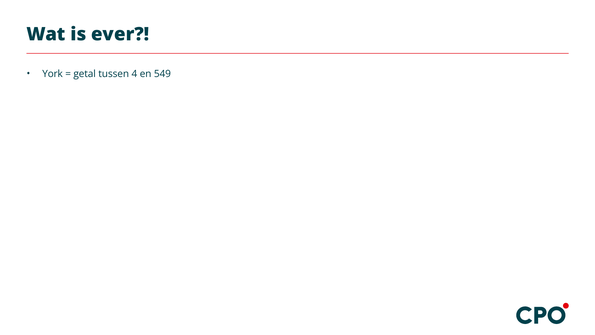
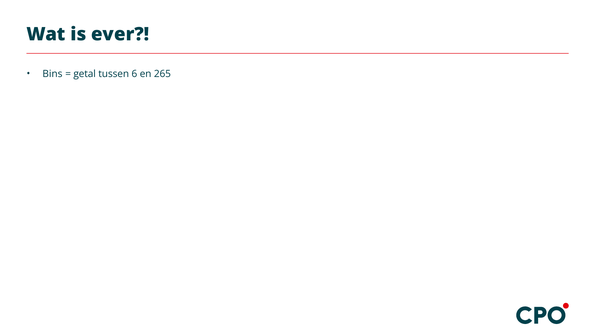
York: York -> Bins
4: 4 -> 6
549: 549 -> 265
